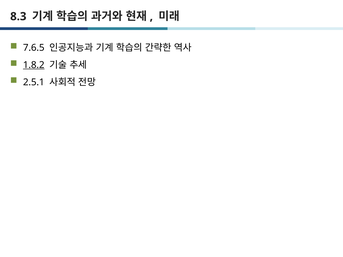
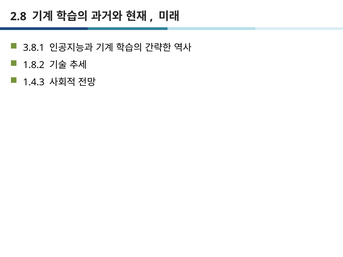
8.3: 8.3 -> 2.8
7.6.5: 7.6.5 -> 3.8.1
1.8.2 underline: present -> none
2.5.1: 2.5.1 -> 1.4.3
